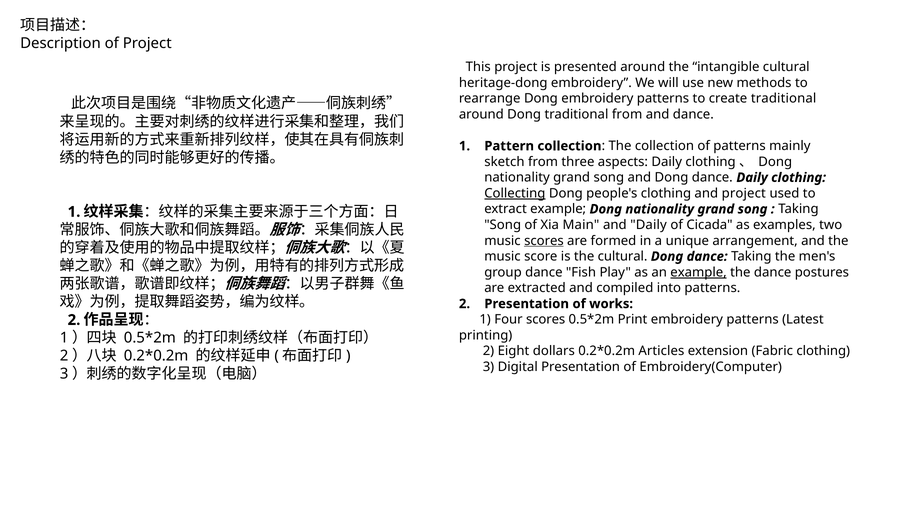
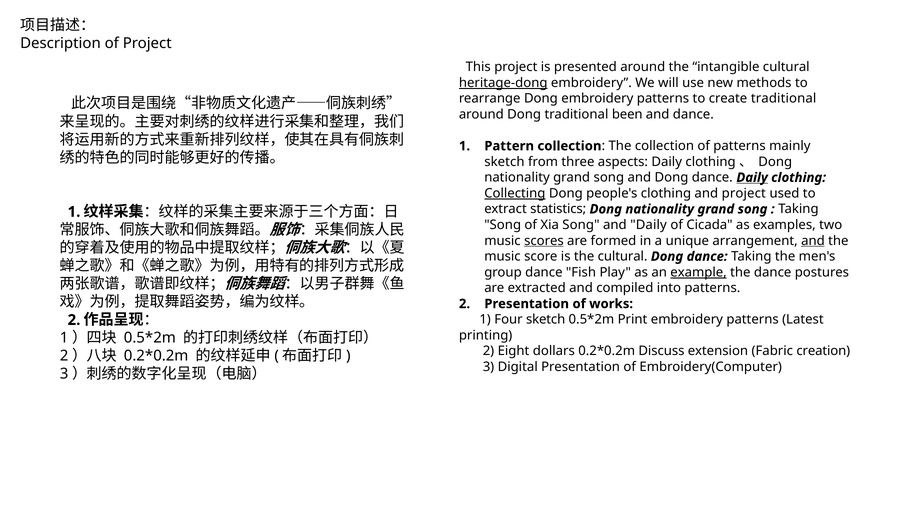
heritage-dong underline: none -> present
traditional from: from -> been
Daily at (752, 178) underline: none -> present
extract example: example -> statistics
Xia Main: Main -> Song
and at (813, 241) underline: none -> present
Four scores: scores -> sketch
Articles: Articles -> Discuss
Fabric clothing: clothing -> creation
